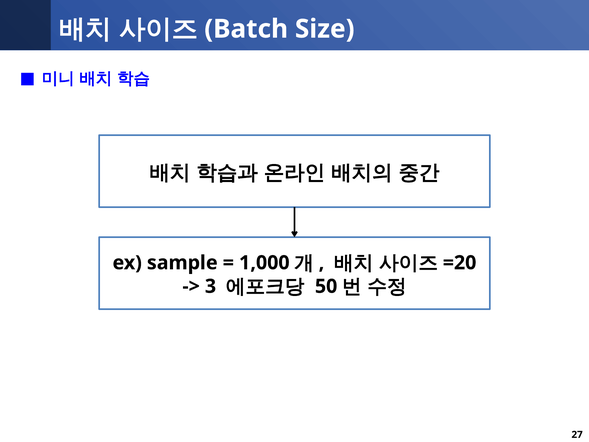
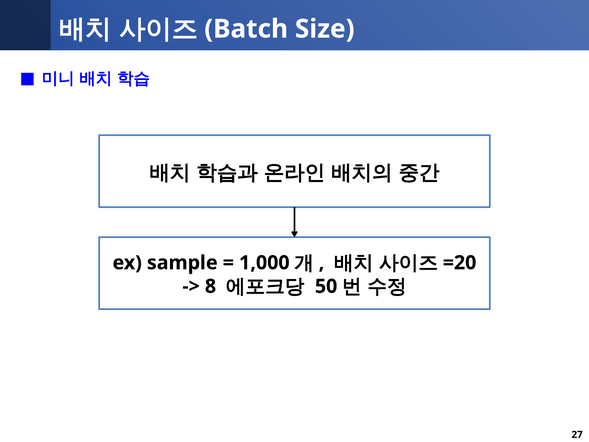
3: 3 -> 8
